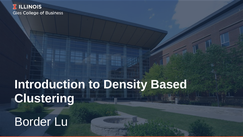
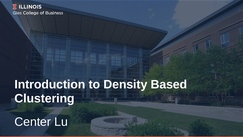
Border: Border -> Center
